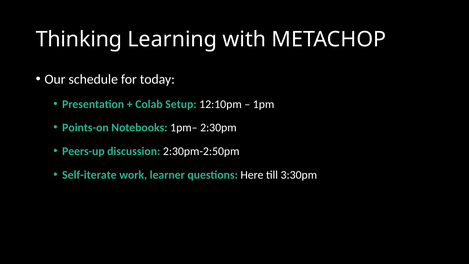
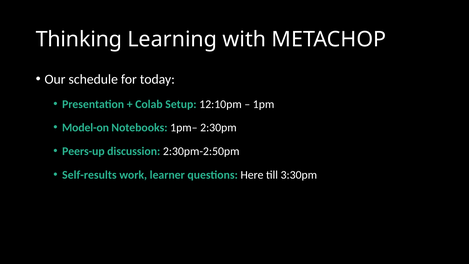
Points-on: Points-on -> Model-on
Self-iterate: Self-iterate -> Self-results
